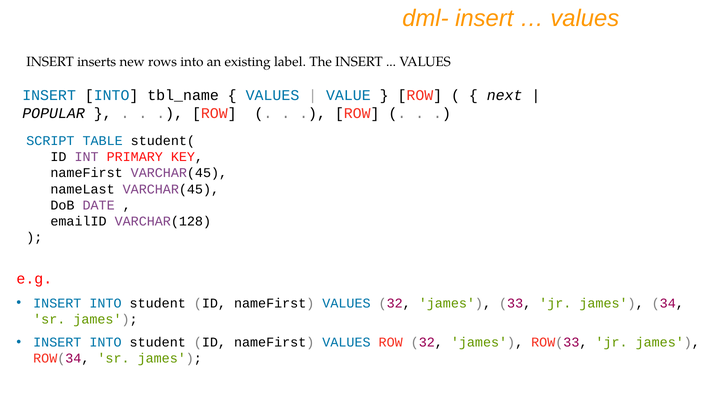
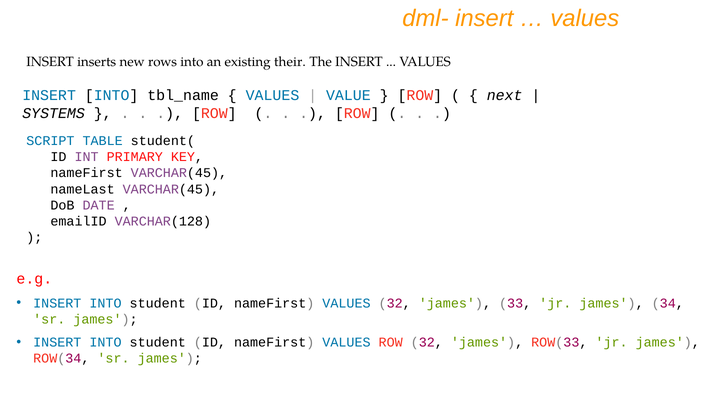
label: label -> their
POPULAR: POPULAR -> SYSTEMS
